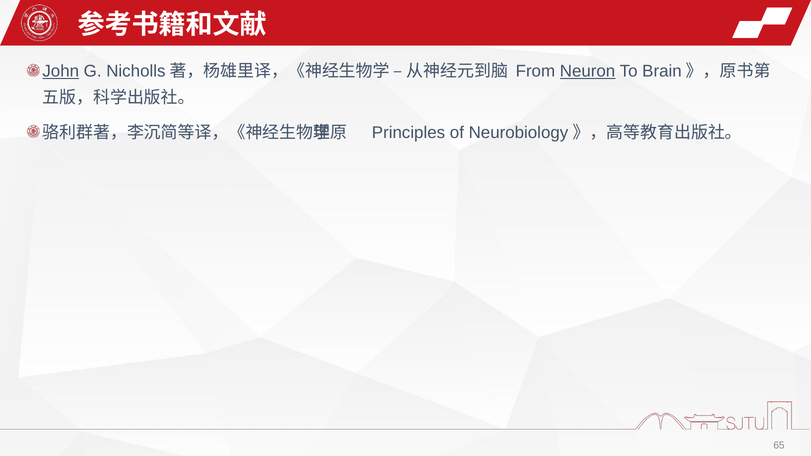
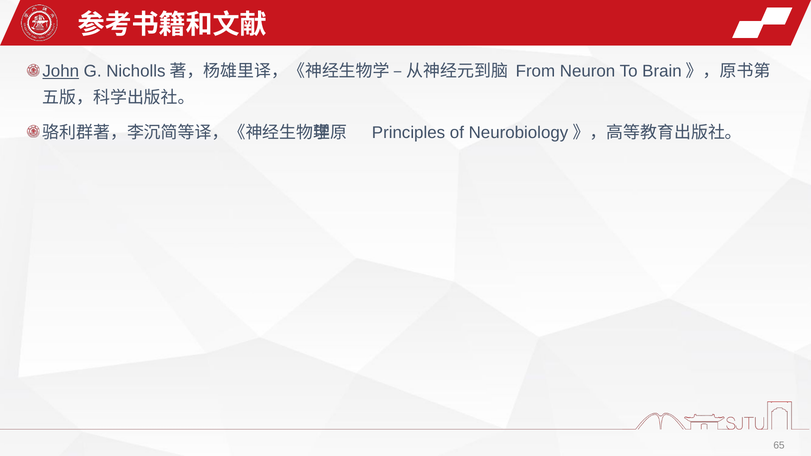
Neuron underline: present -> none
